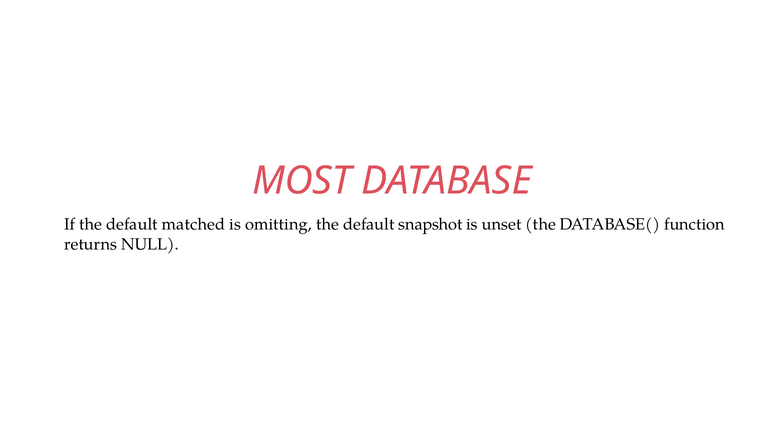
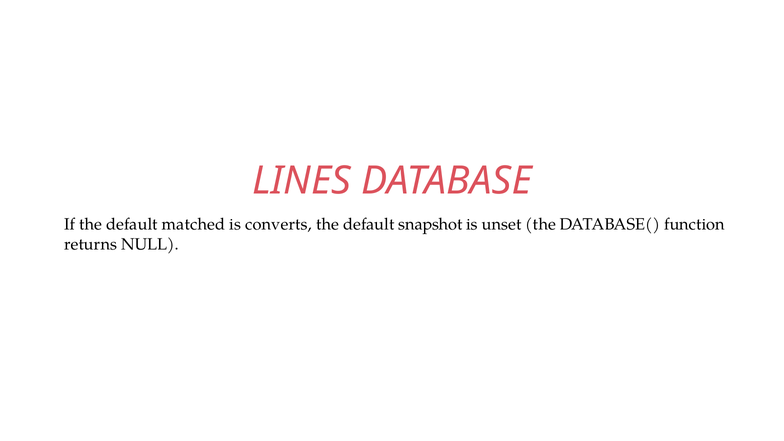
MOST: MOST -> LINES
omitting: omitting -> converts
